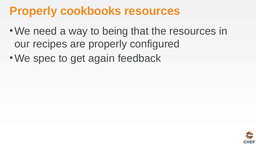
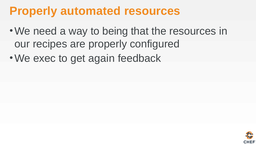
cookbooks: cookbooks -> automated
spec: spec -> exec
